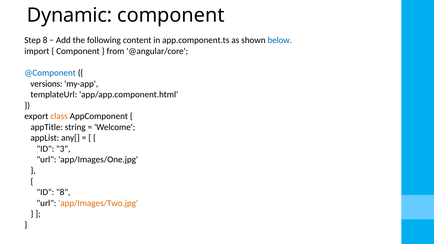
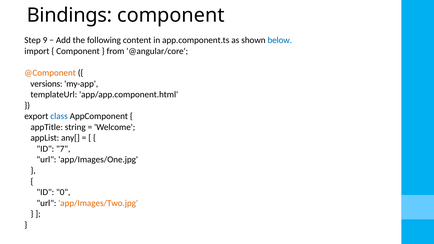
Dynamic: Dynamic -> Bindings
Step 8: 8 -> 9
@Component colour: blue -> orange
class colour: orange -> blue
3: 3 -> 7
ID 8: 8 -> 0
